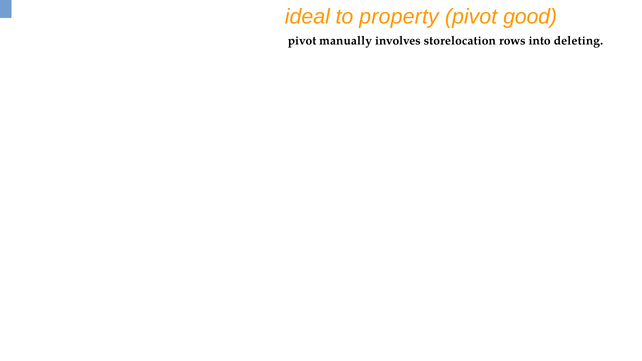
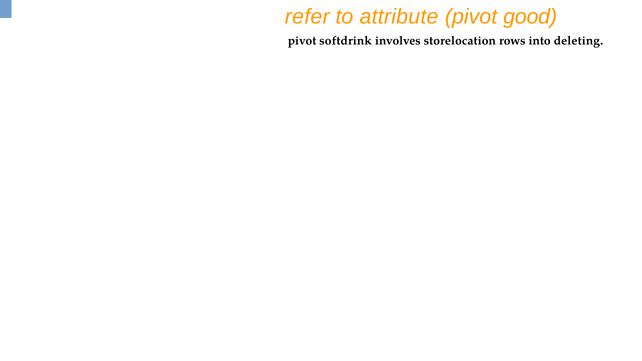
ideal: ideal -> refer
property: property -> attribute
manually: manually -> softdrink
